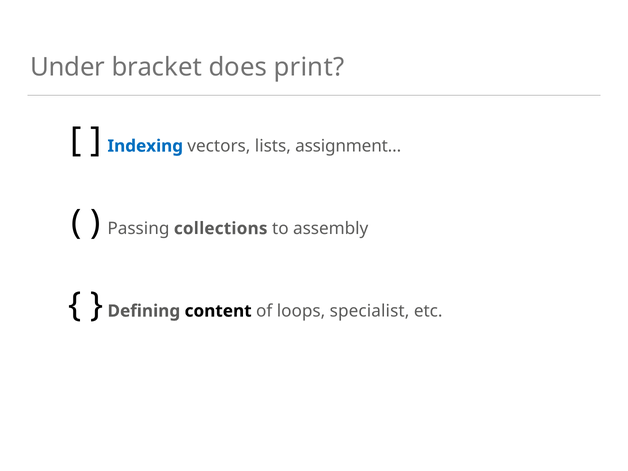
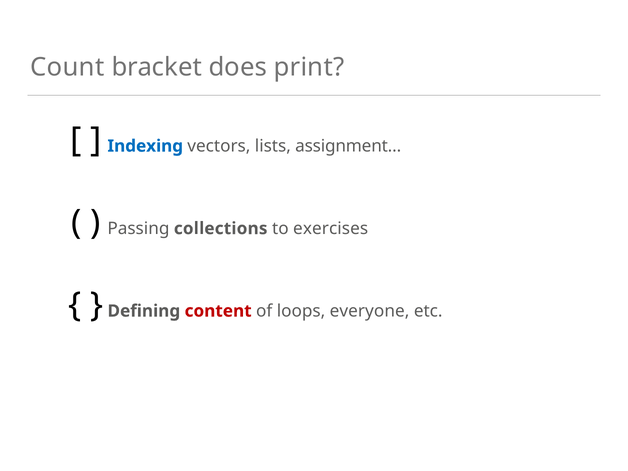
Under: Under -> Count
assembly: assembly -> exercises
content colour: black -> red
specialist: specialist -> everyone
